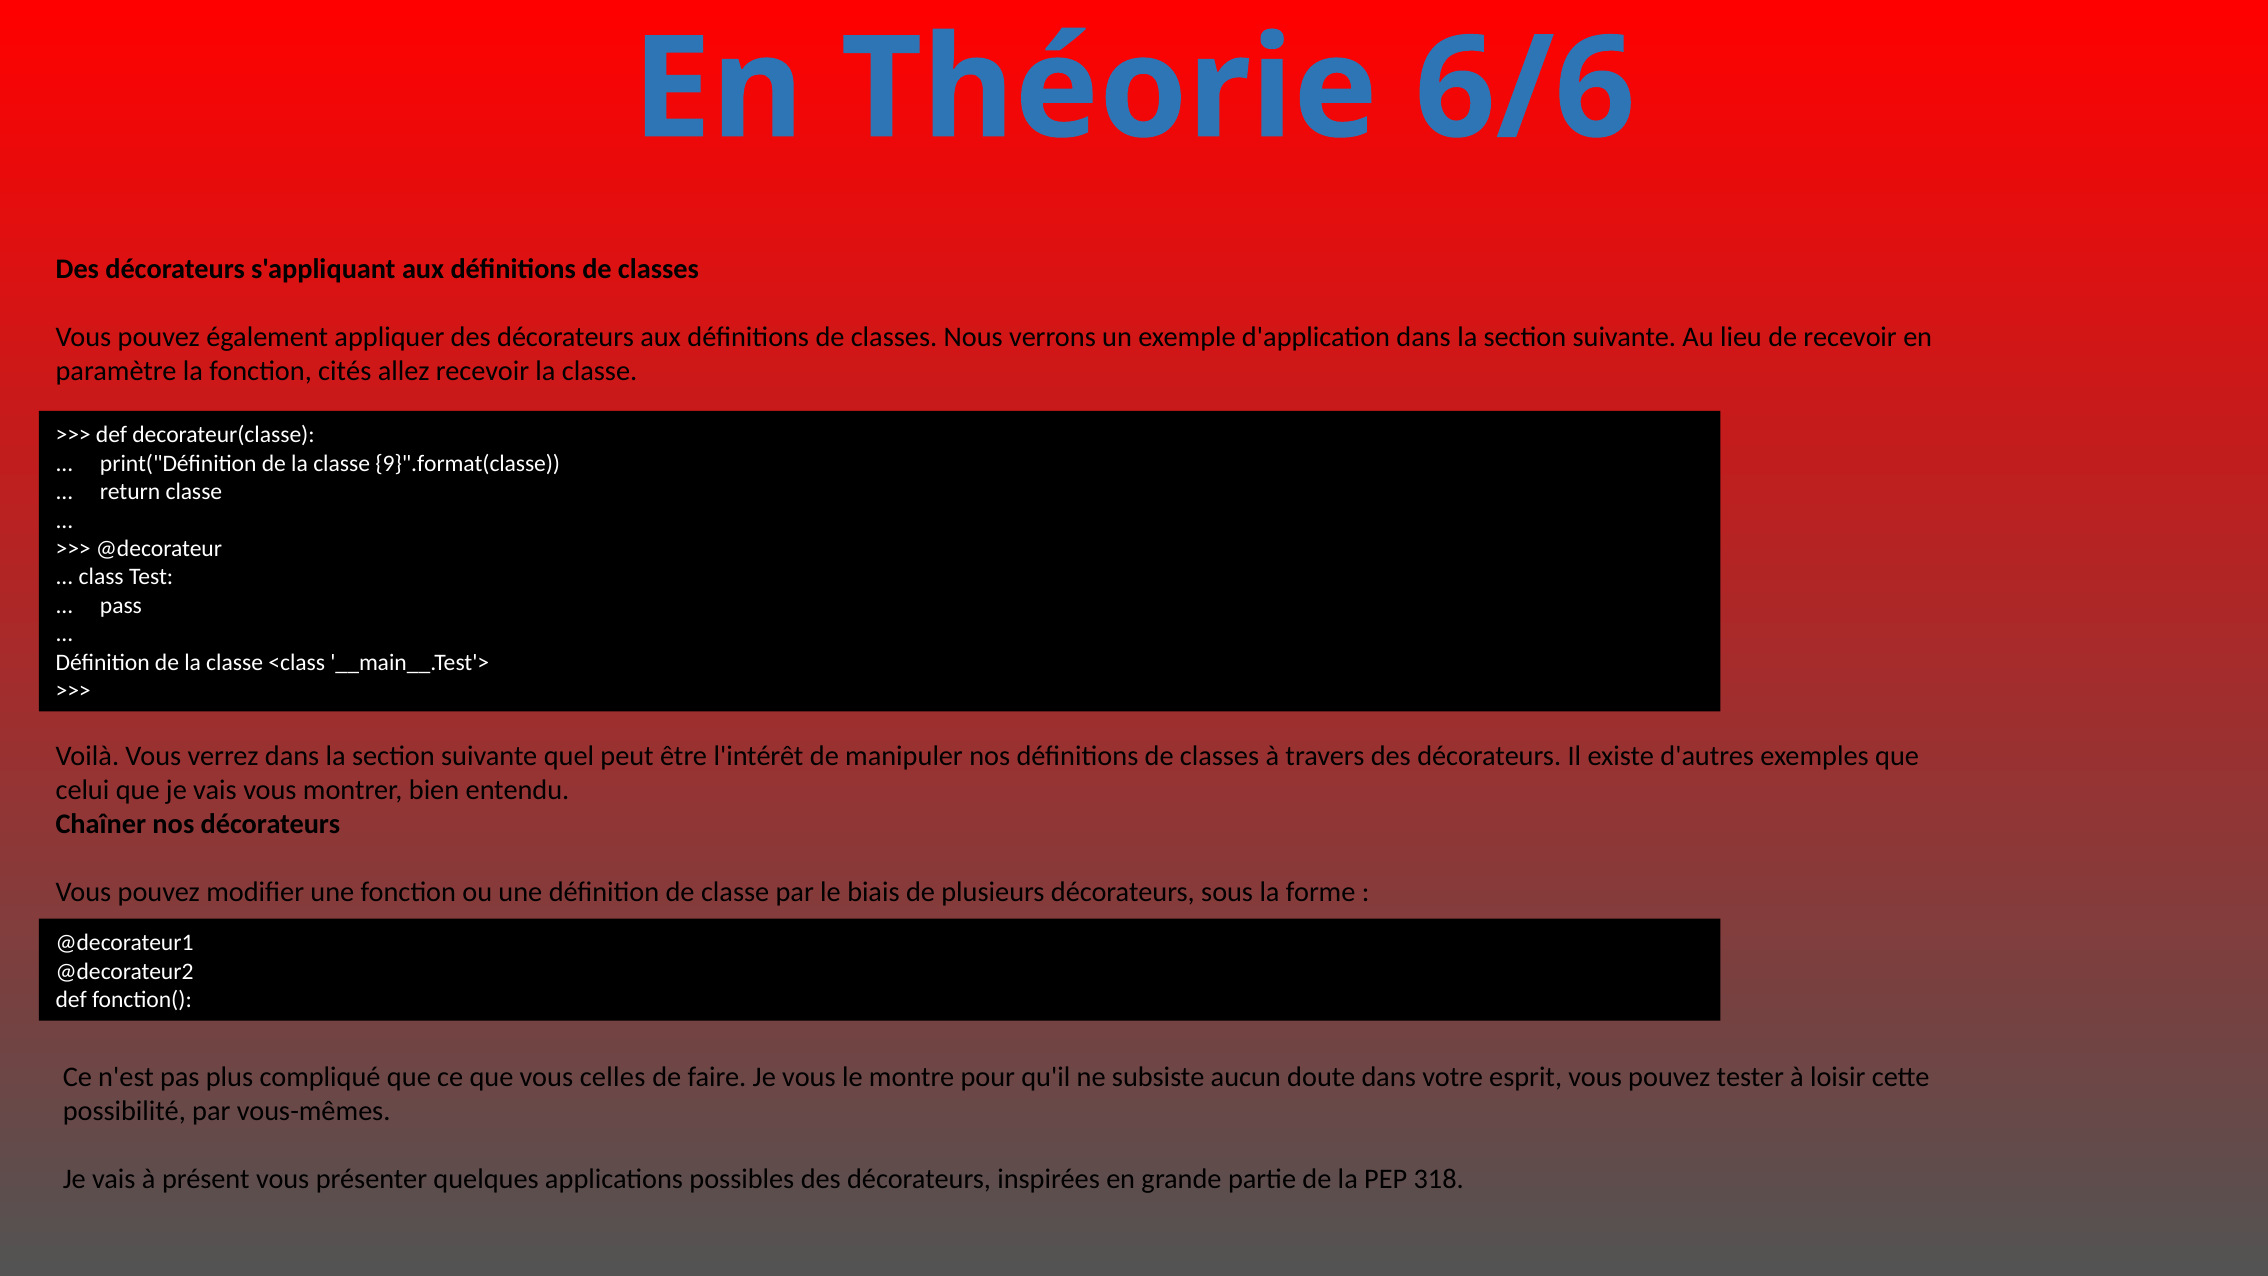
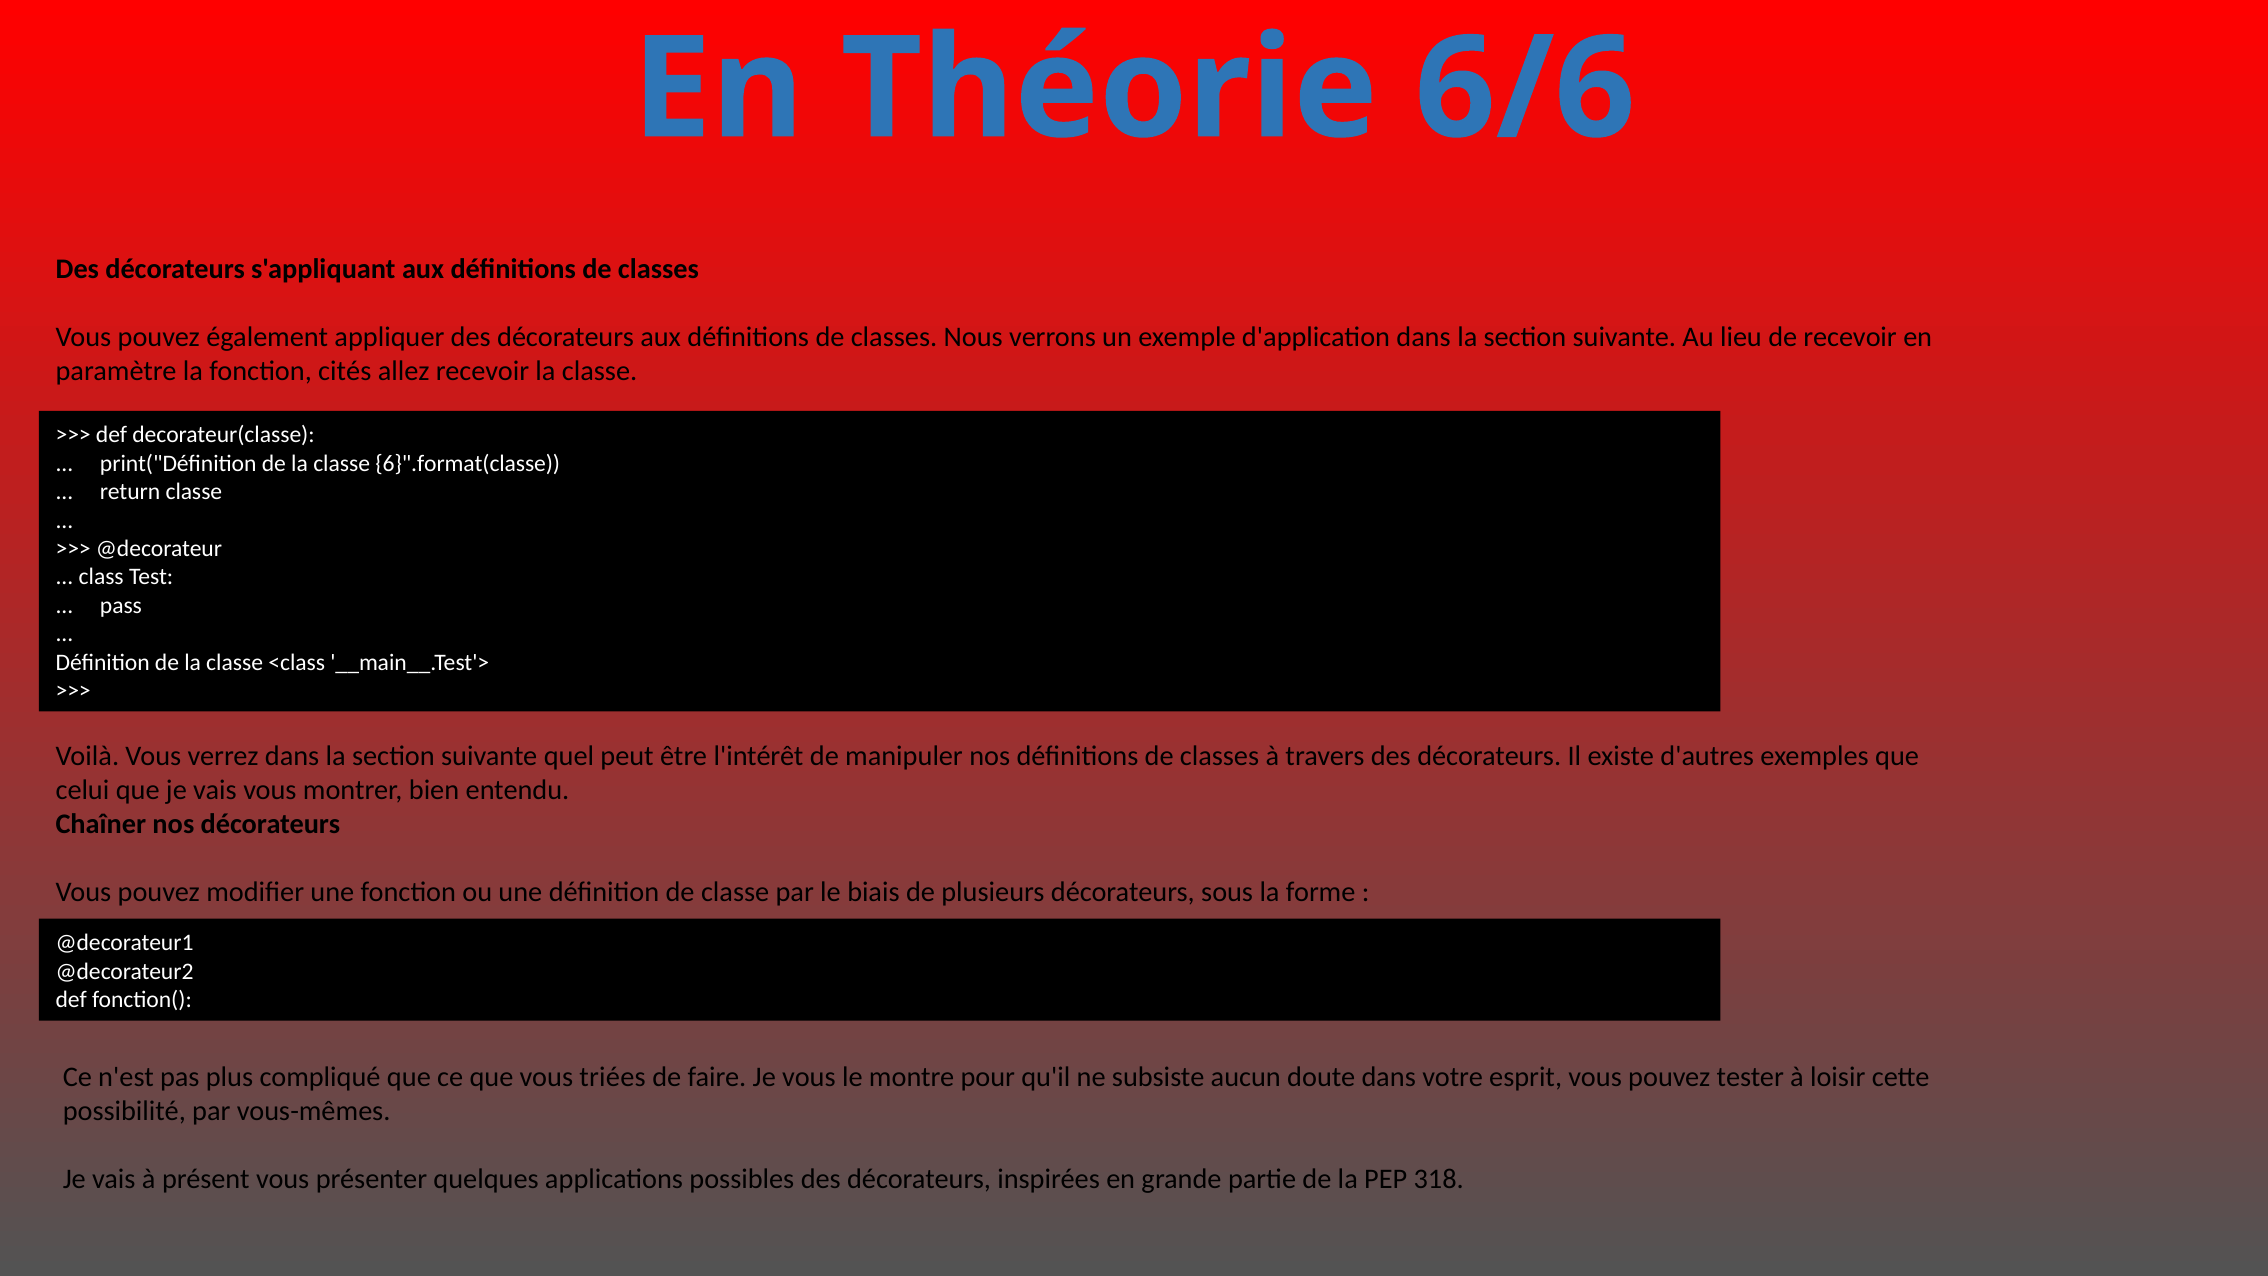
9}".format(classe: 9}".format(classe -> 6}".format(classe
celles: celles -> triées
